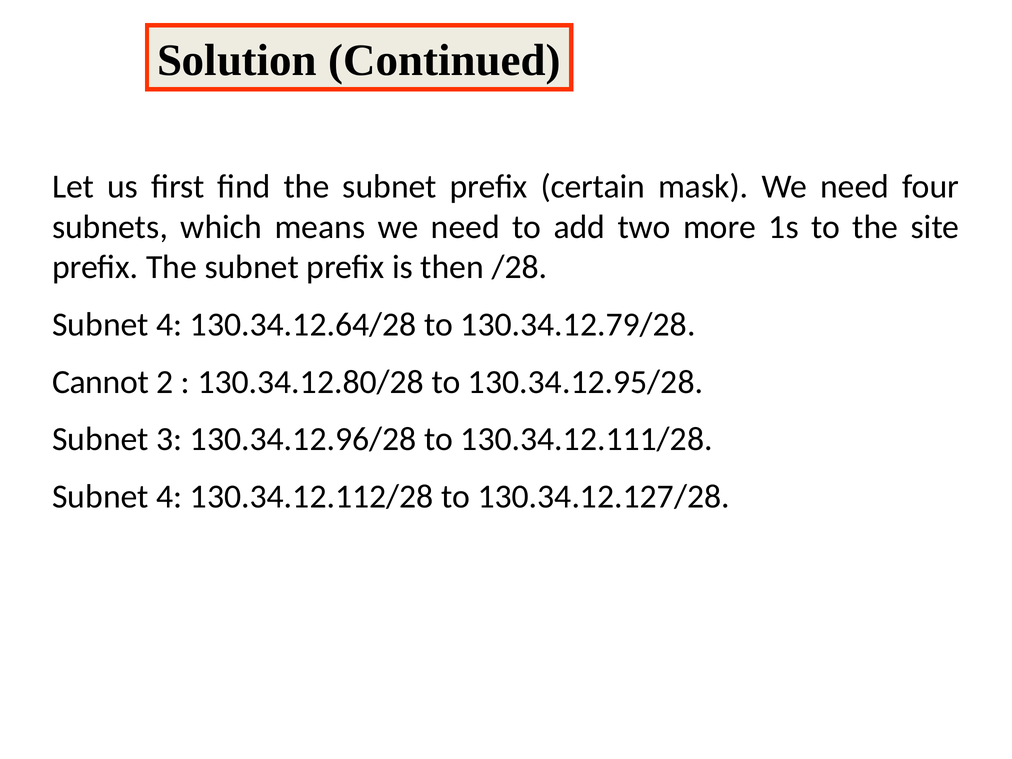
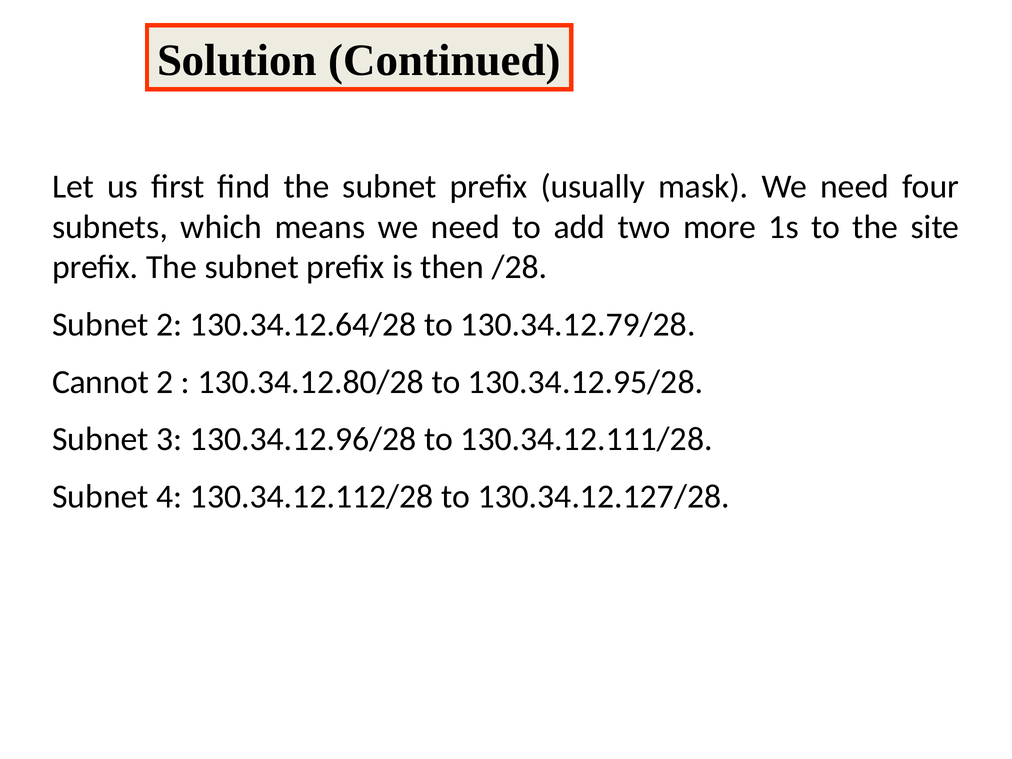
certain: certain -> usually
4 at (169, 325): 4 -> 2
